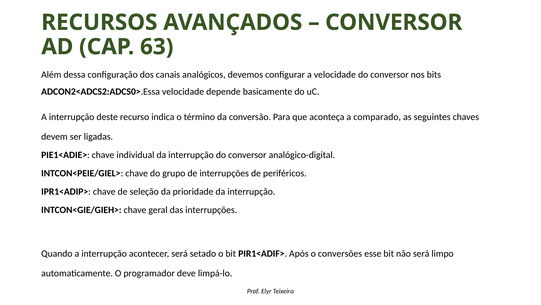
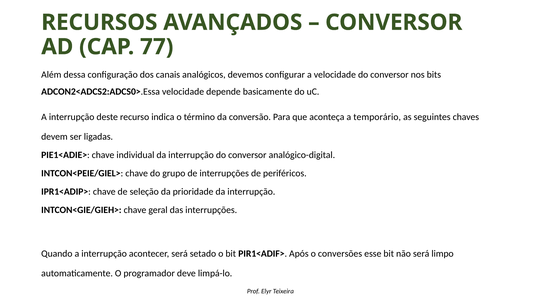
63: 63 -> 77
comparado: comparado -> temporário
